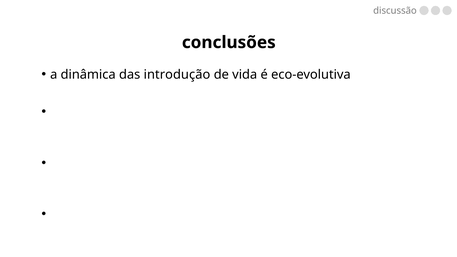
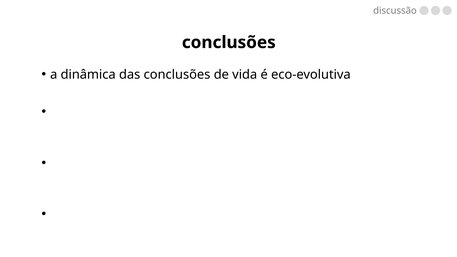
das introdução: introdução -> conclusões
